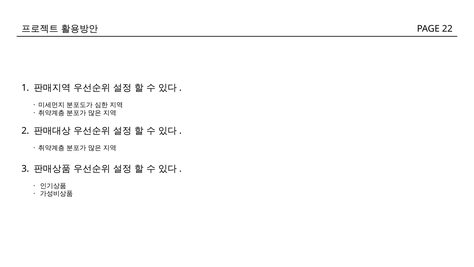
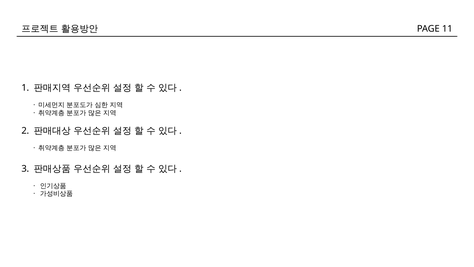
22: 22 -> 11
